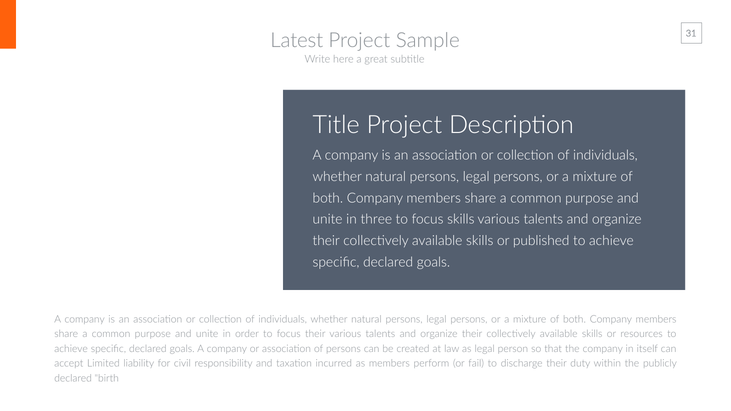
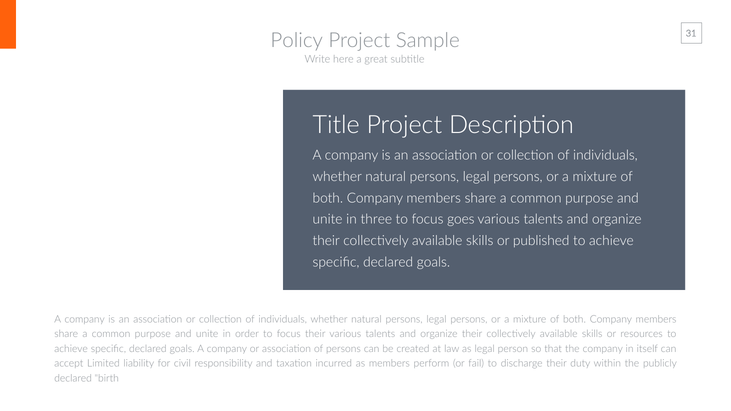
Latest: Latest -> Policy
focus skills: skills -> goes
